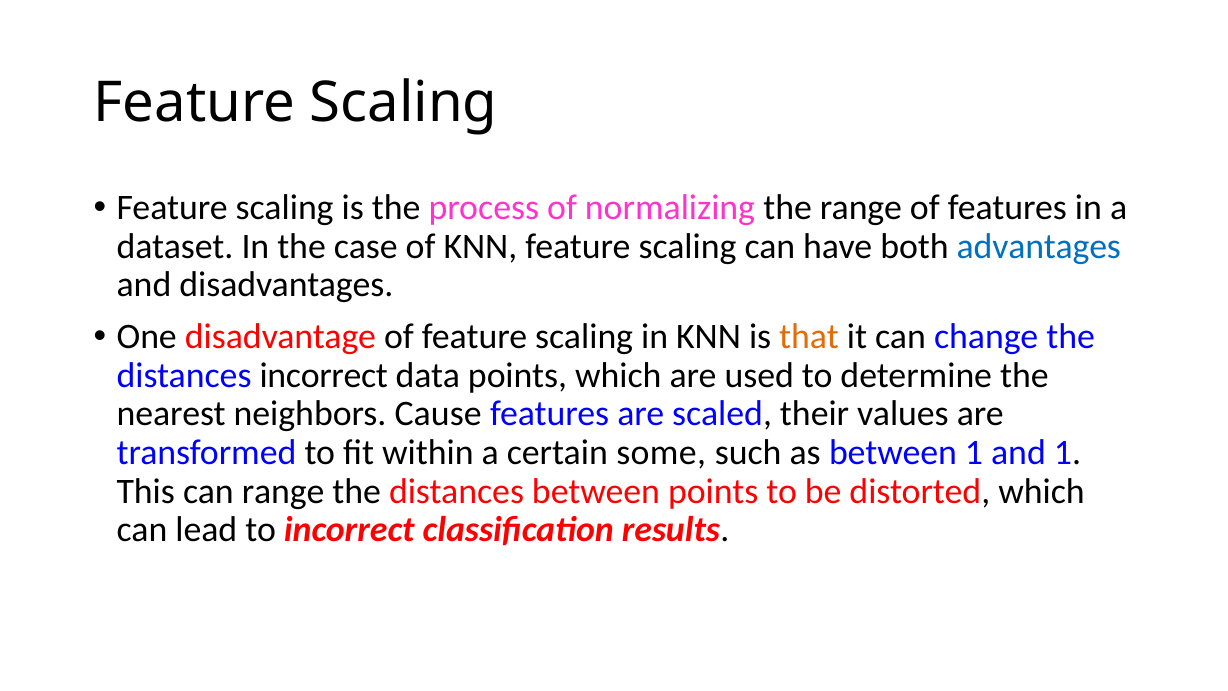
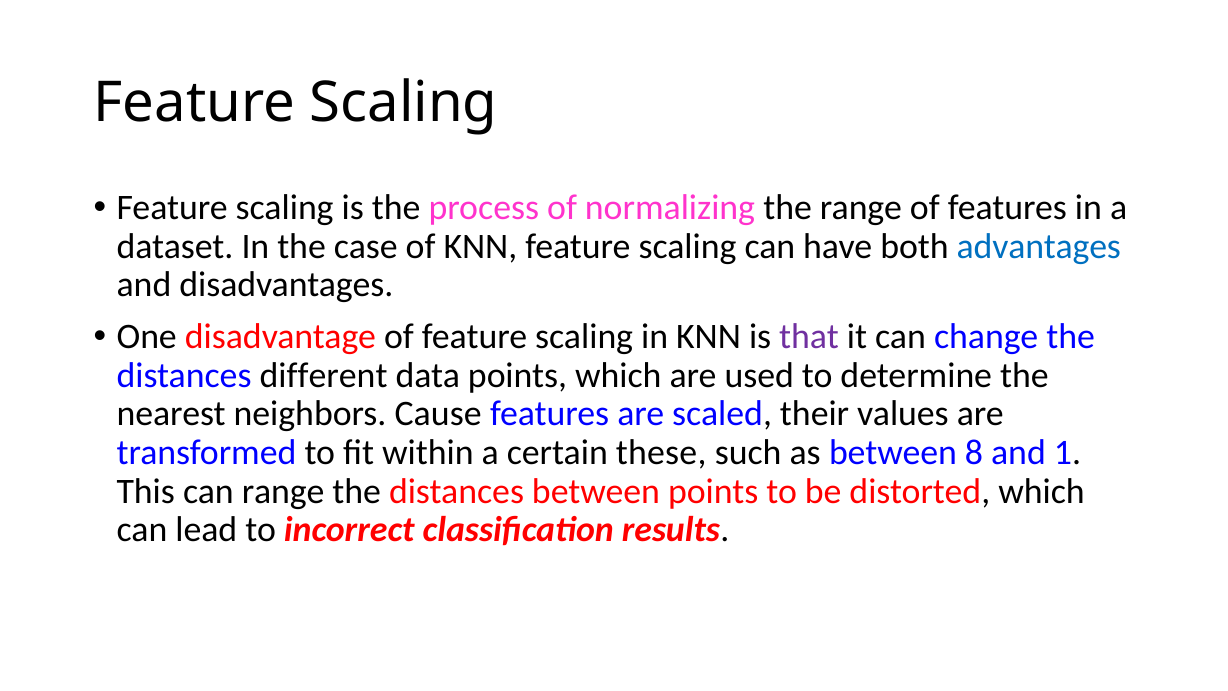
that colour: orange -> purple
distances incorrect: incorrect -> different
some: some -> these
between 1: 1 -> 8
